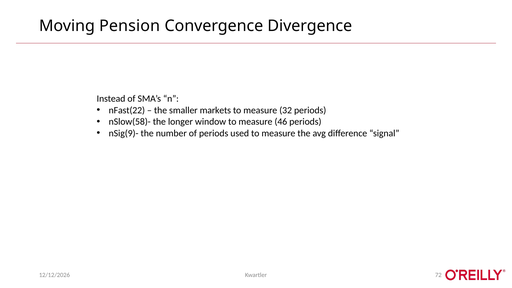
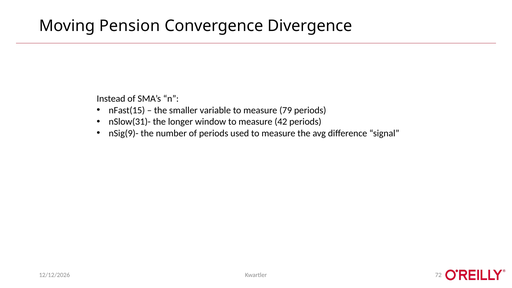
nFast(22: nFast(22 -> nFast(15
markets: markets -> variable
32: 32 -> 79
nSlow(58)-: nSlow(58)- -> nSlow(31)-
46: 46 -> 42
